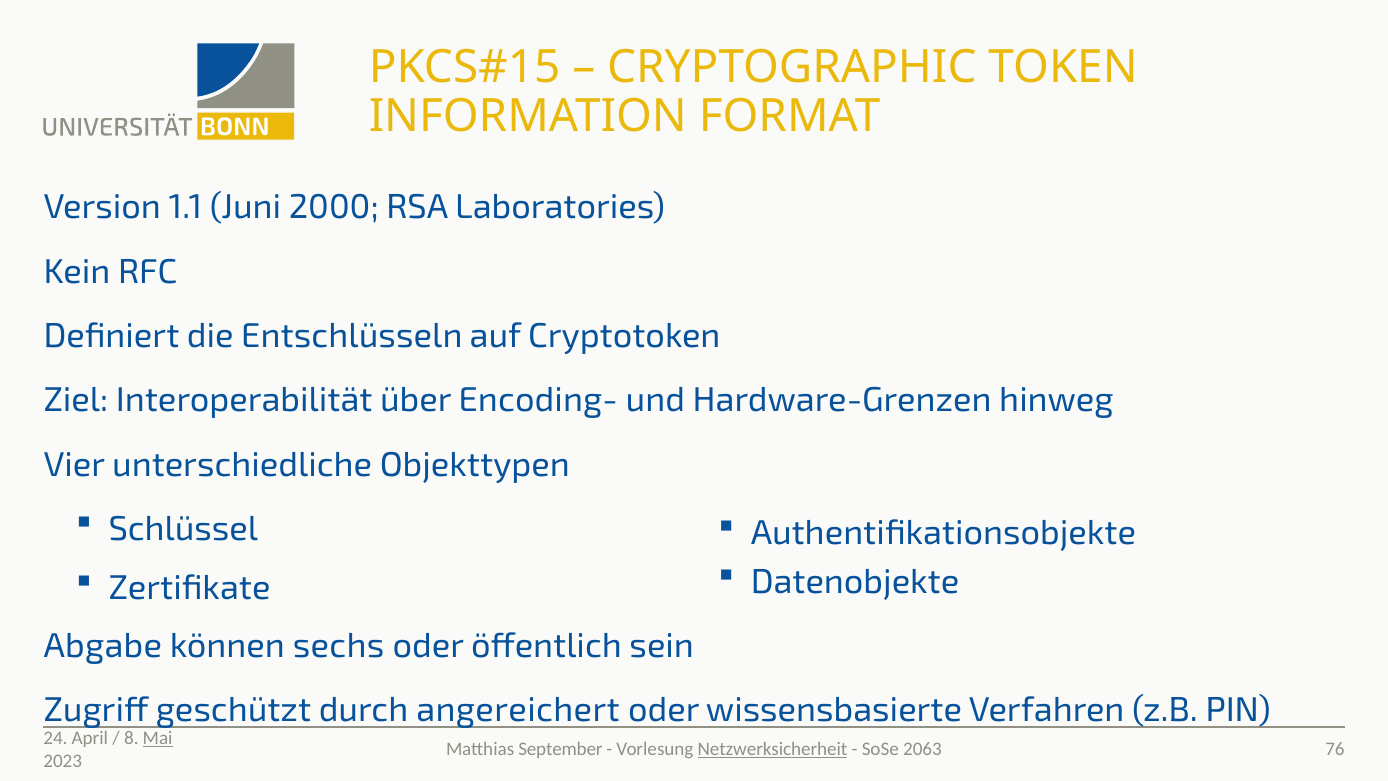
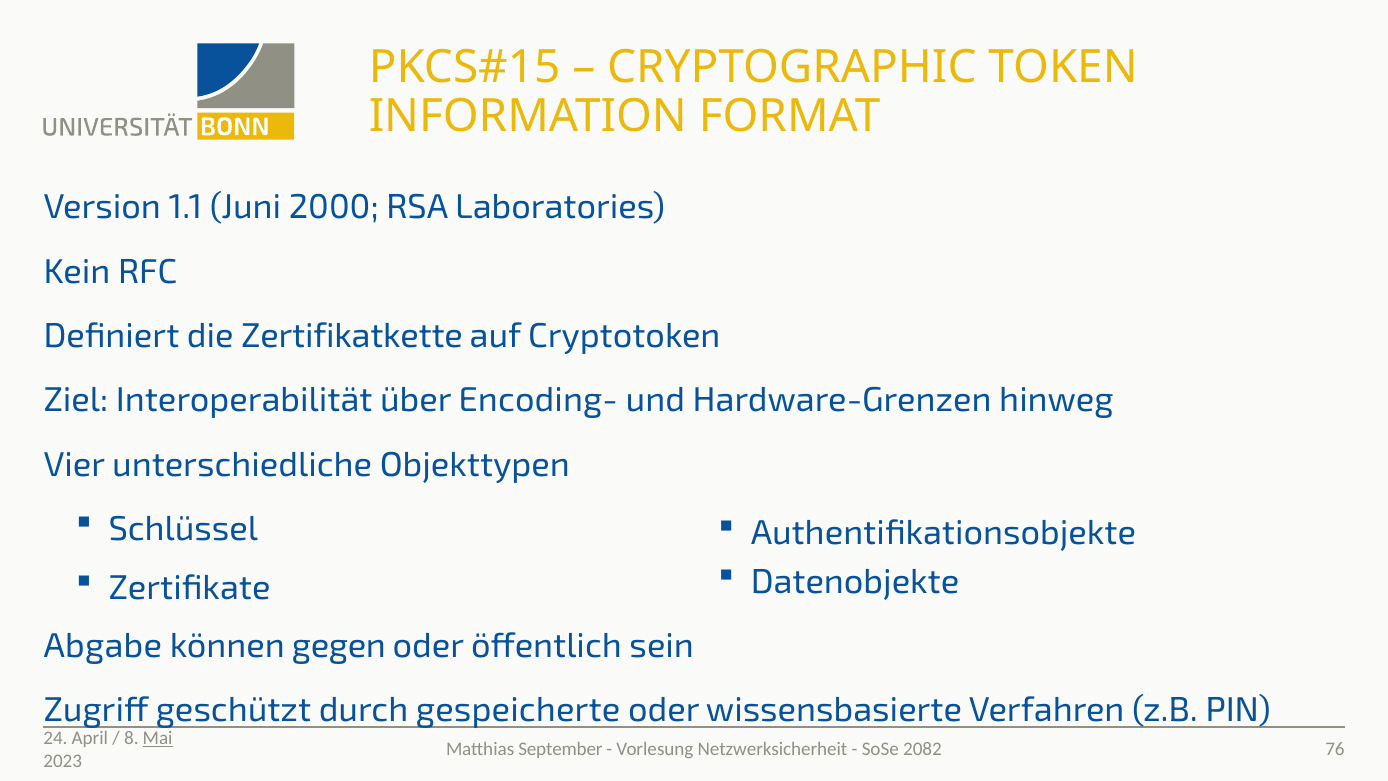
Entschlüsseln: Entschlüsseln -> Zertifikatkette
sechs: sechs -> gegen
angereichert: angereichert -> gespeicherte
Netzwerksicherheit underline: present -> none
2063: 2063 -> 2082
